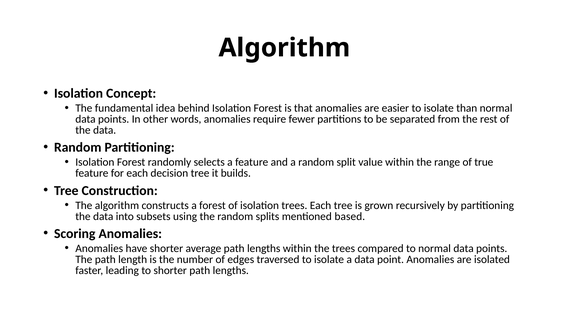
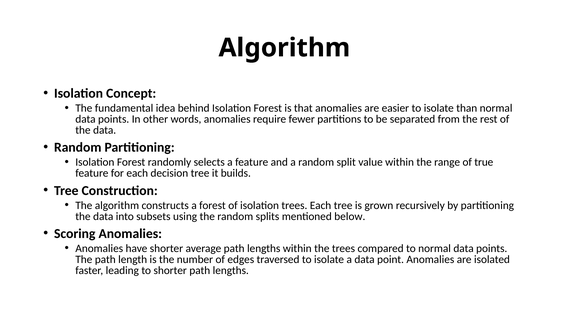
based: based -> below
